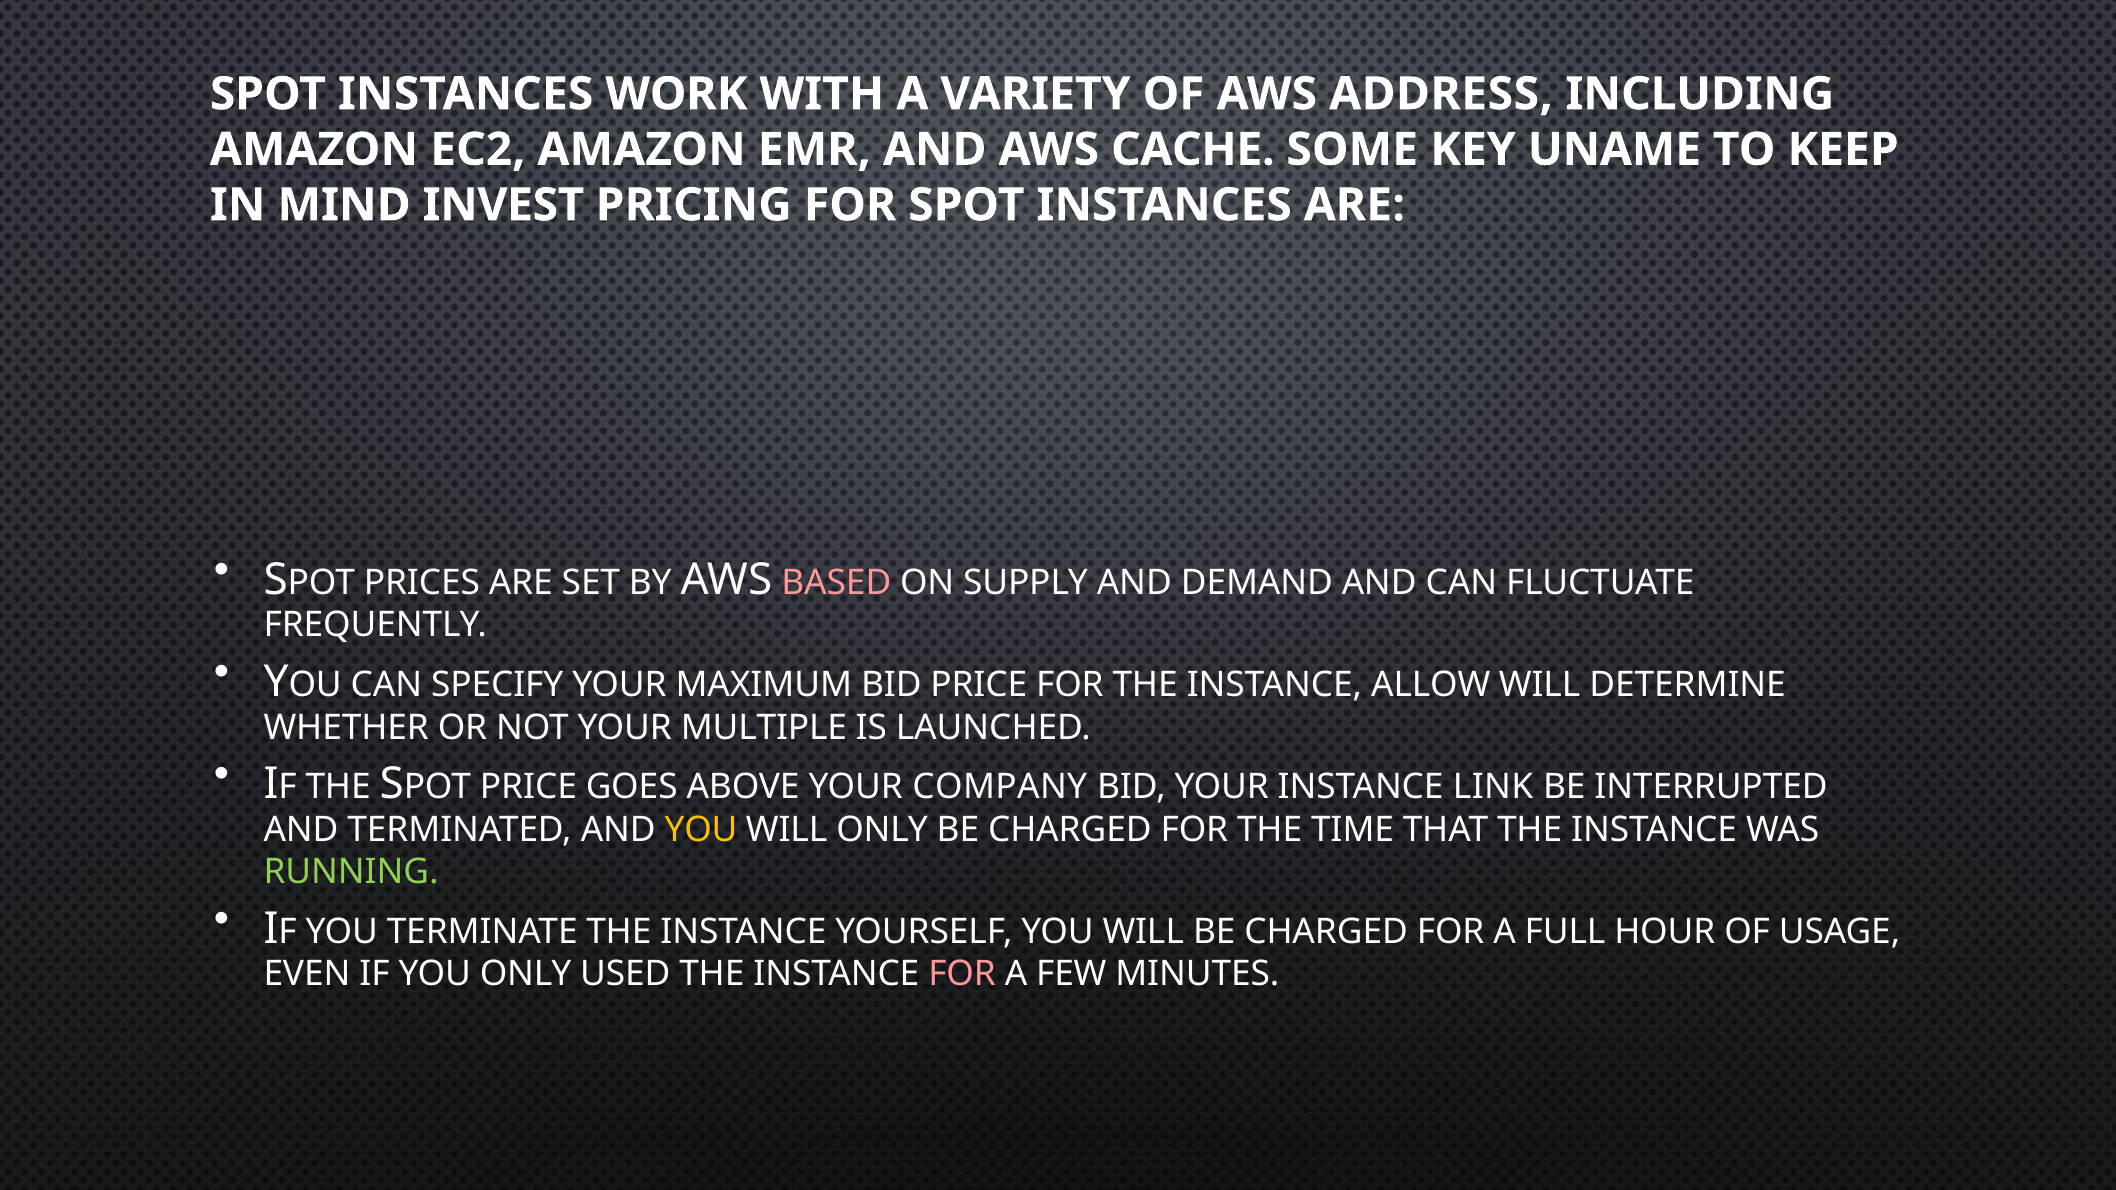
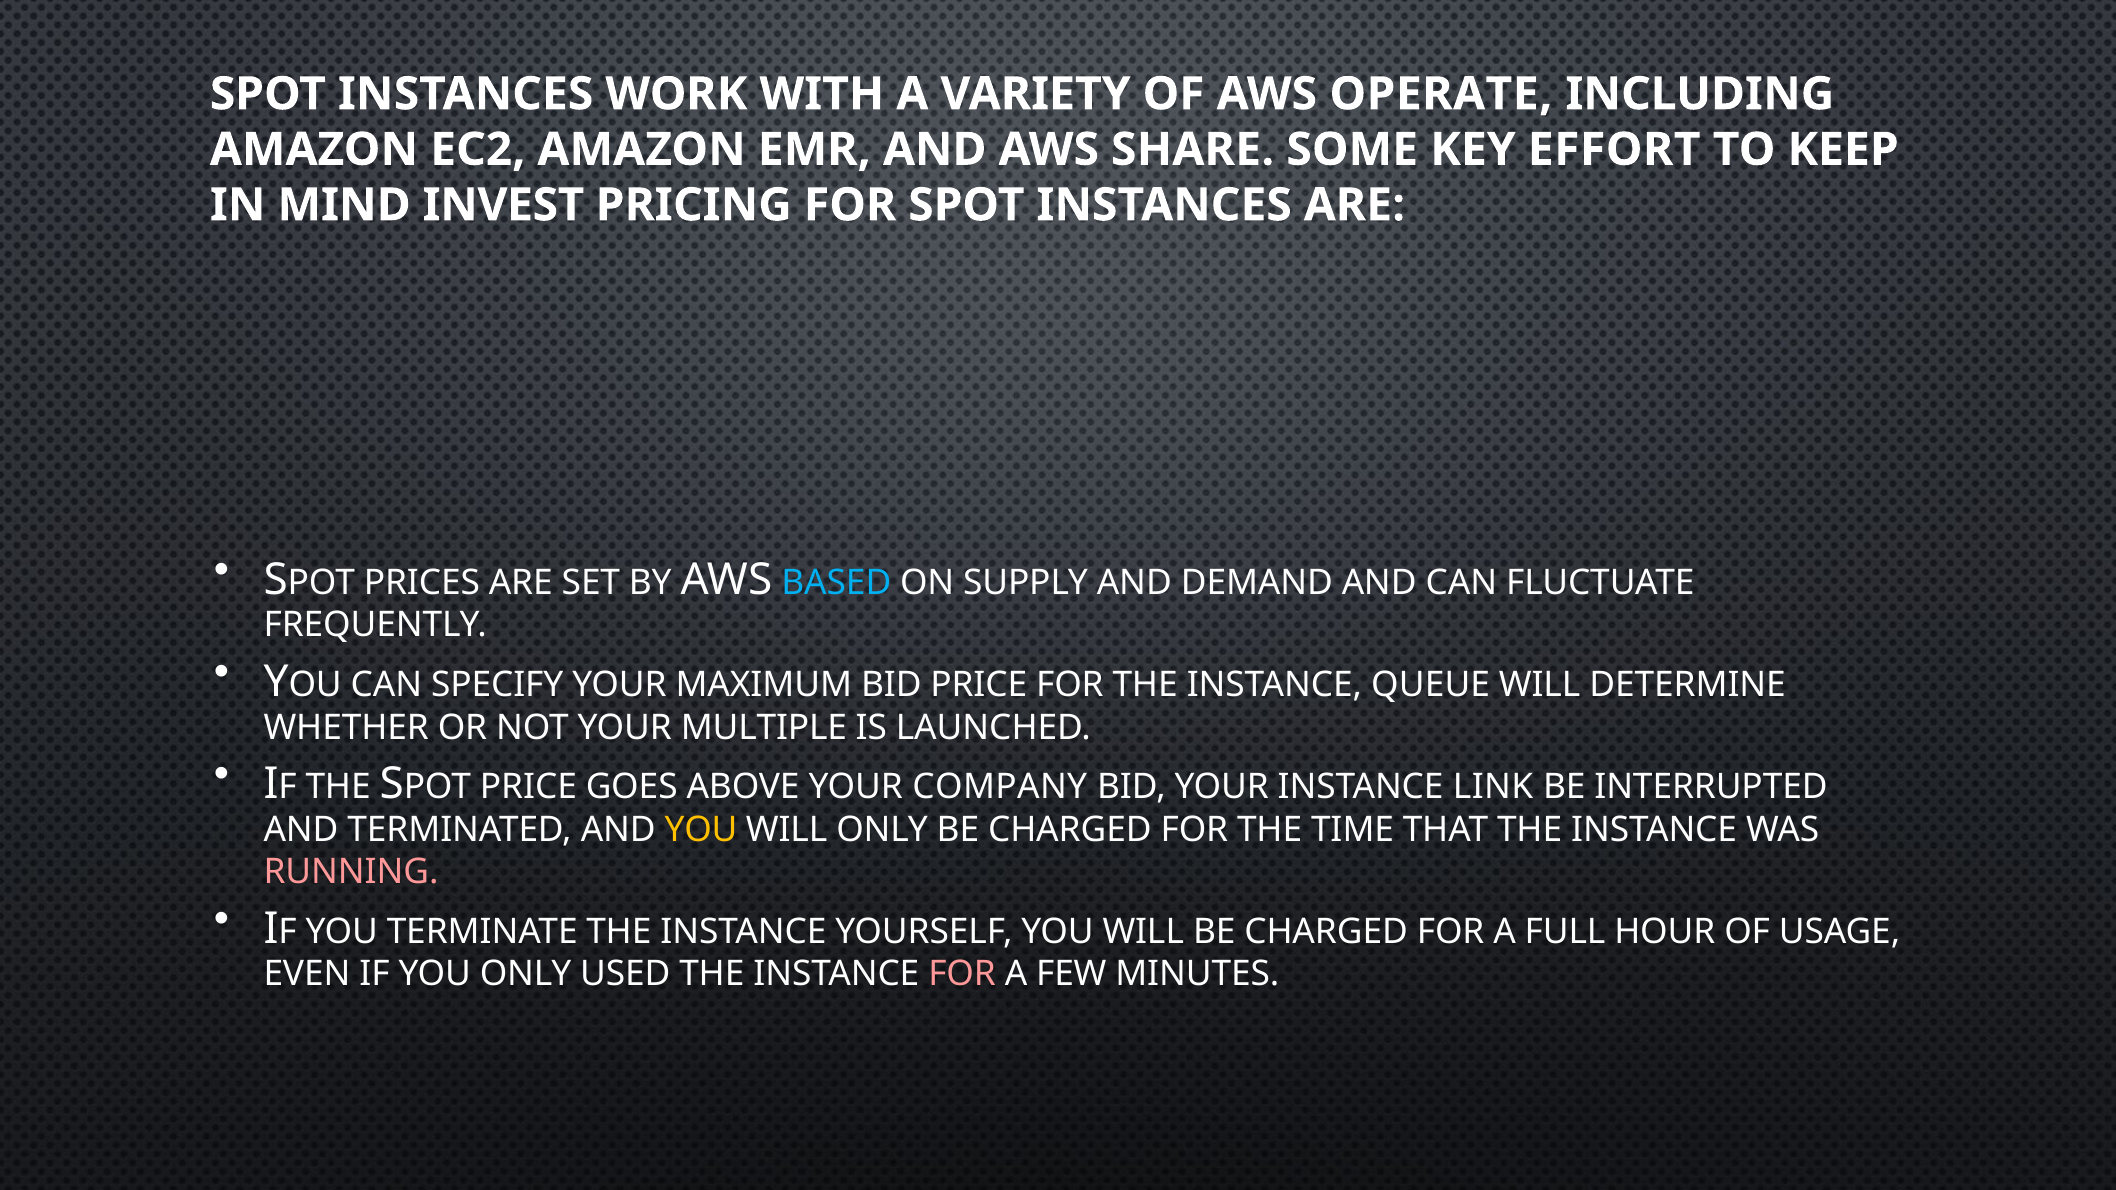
ADDRESS: ADDRESS -> OPERATE
CACHE: CACHE -> SHARE
UNAME: UNAME -> EFFORT
BASED colour: pink -> light blue
ALLOW: ALLOW -> QUEUE
RUNNING colour: light green -> pink
